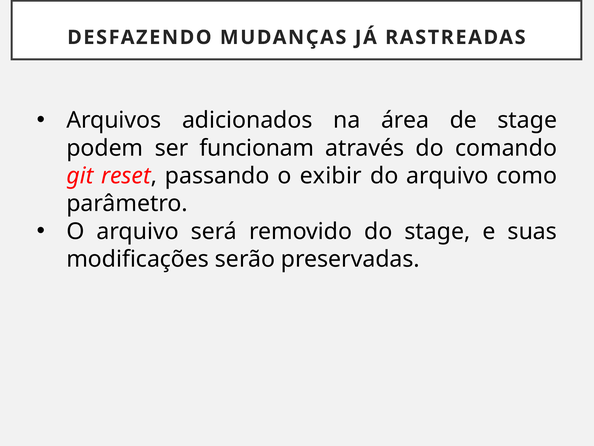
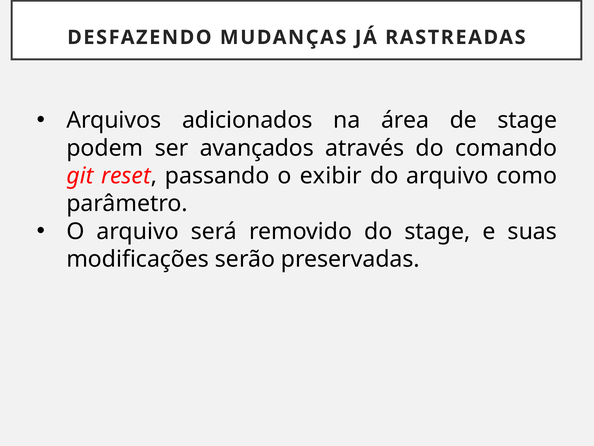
funcionam: funcionam -> avançados
